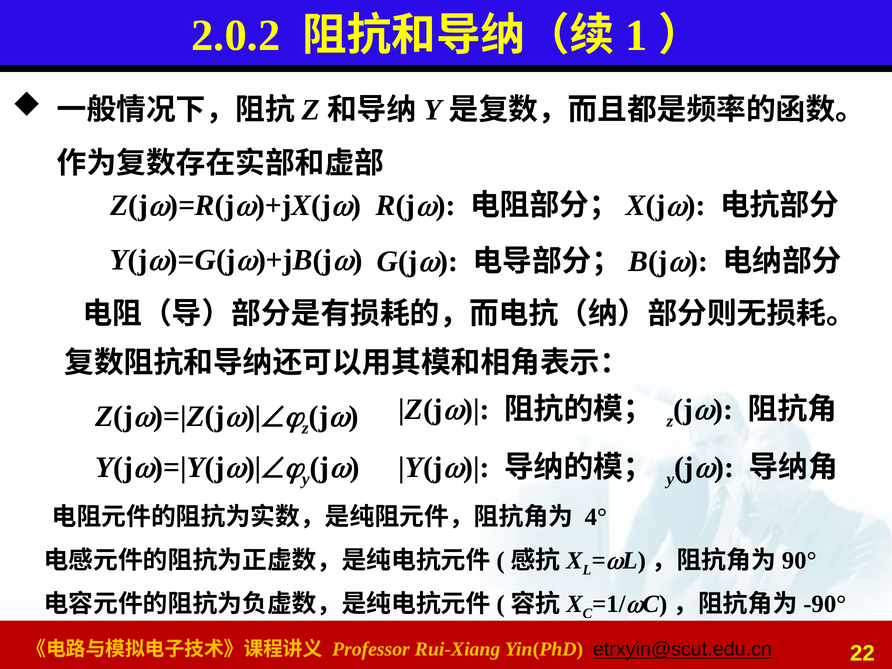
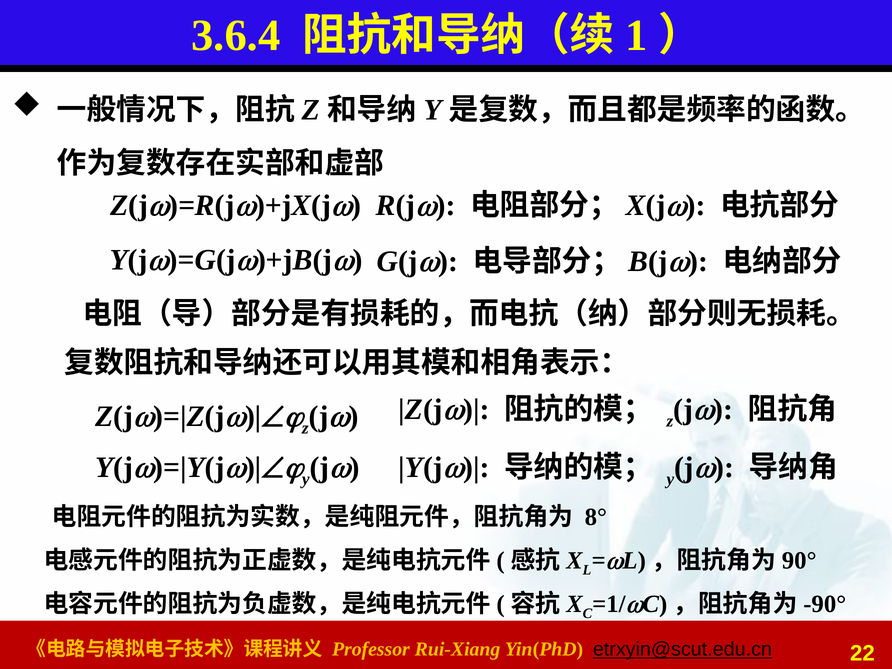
2.0.2: 2.0.2 -> 3.6.4
4°: 4° -> 8°
